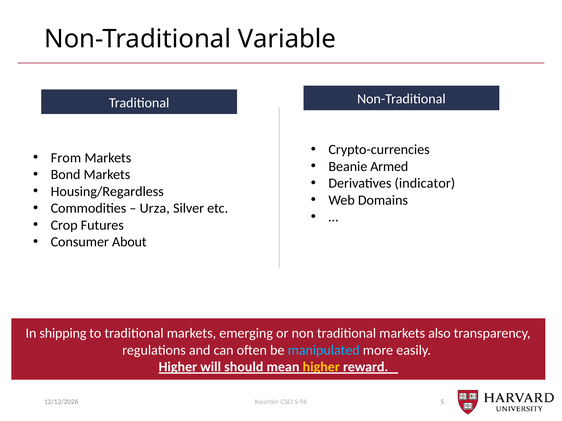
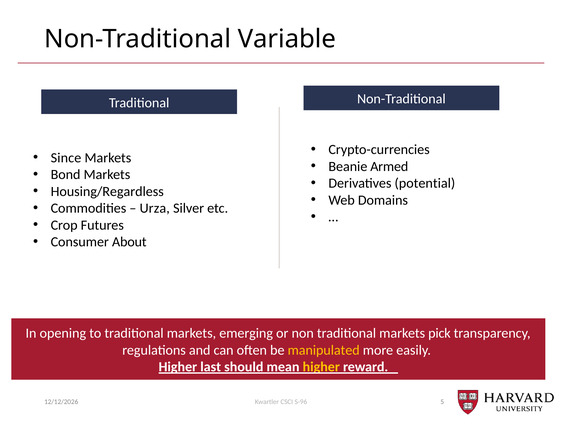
From: From -> Since
indicator: indicator -> potential
shipping: shipping -> opening
also: also -> pick
manipulated colour: light blue -> yellow
will: will -> last
